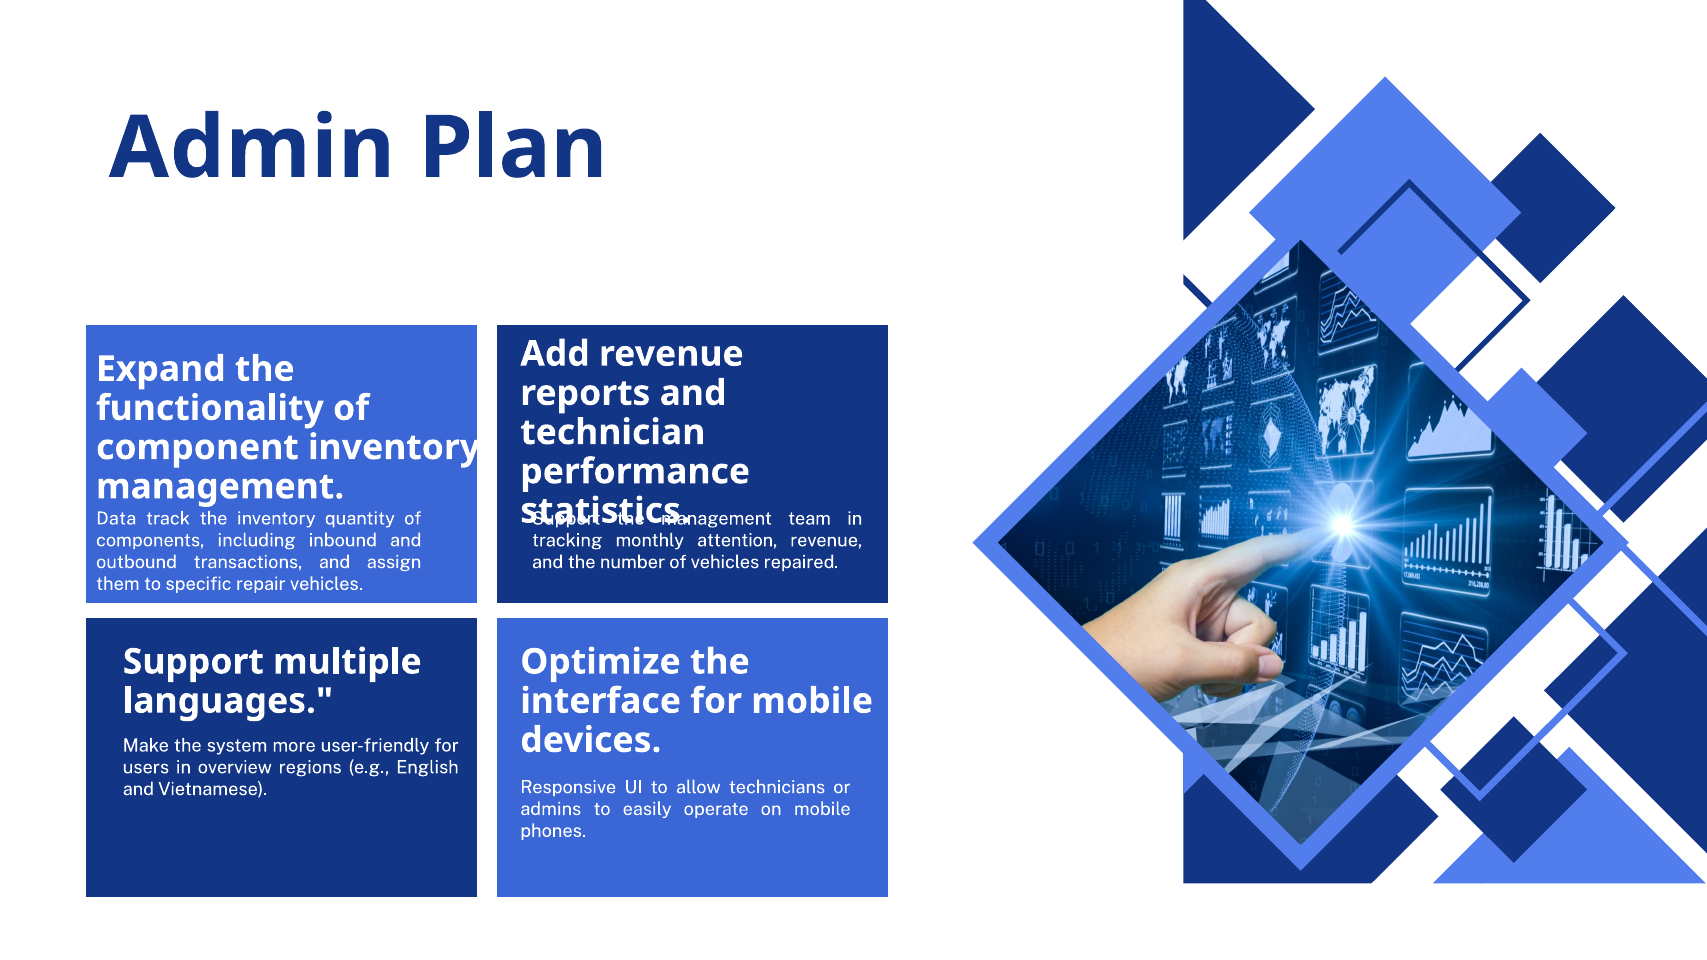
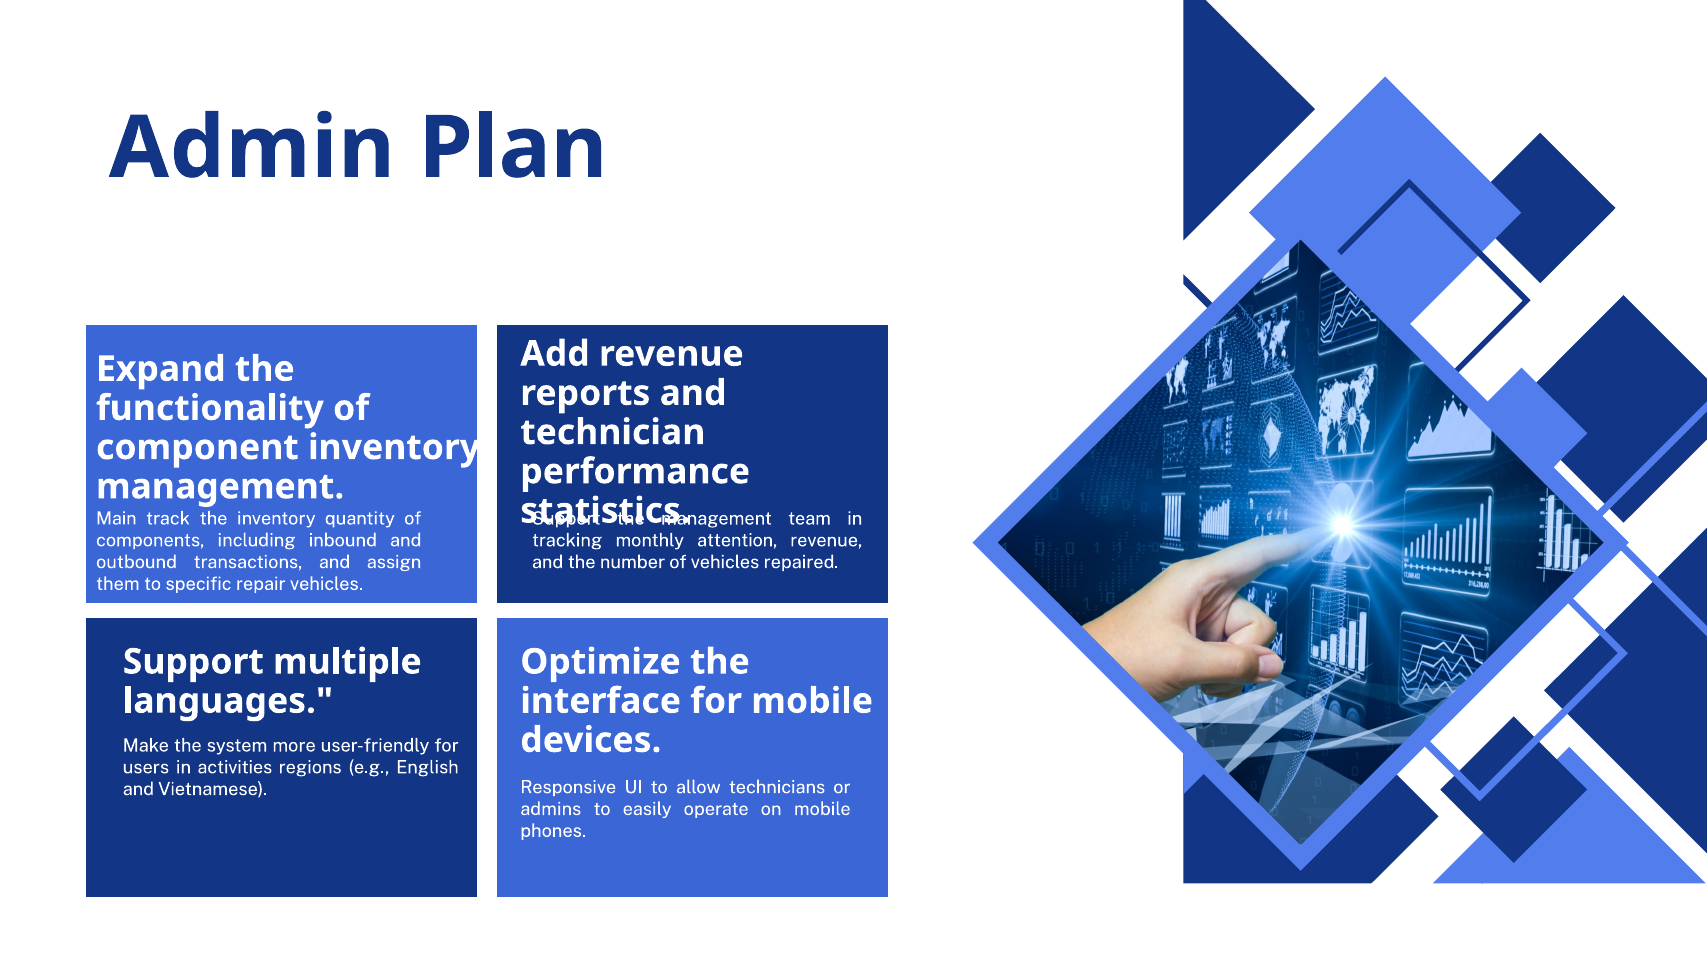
Data: Data -> Main
overview: overview -> activities
